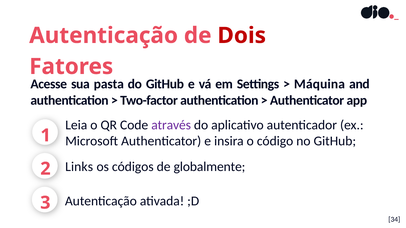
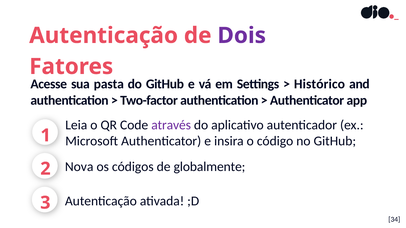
Dois colour: red -> purple
Máquina: Máquina -> Histórico
Links: Links -> Nova
